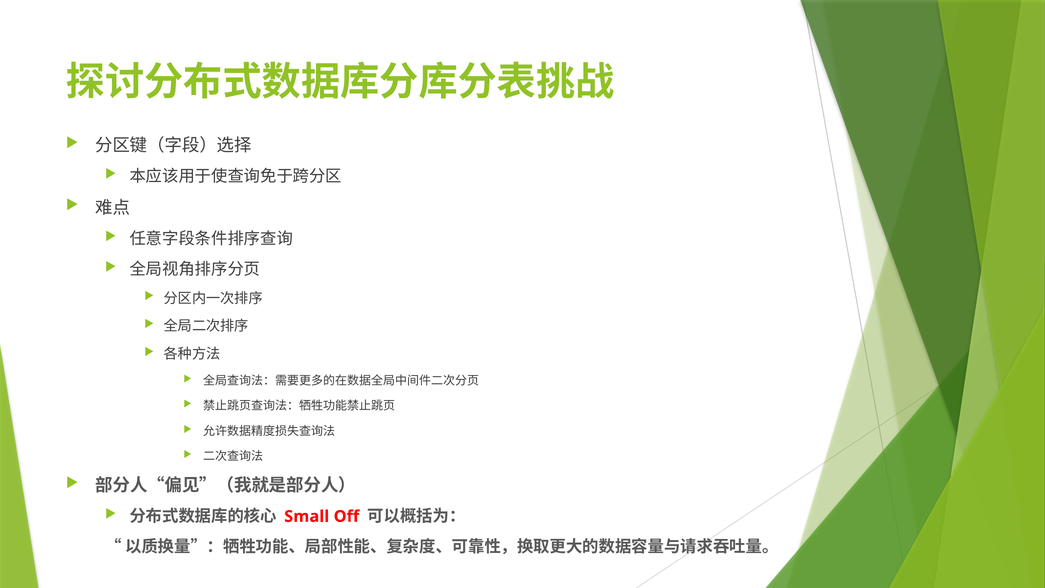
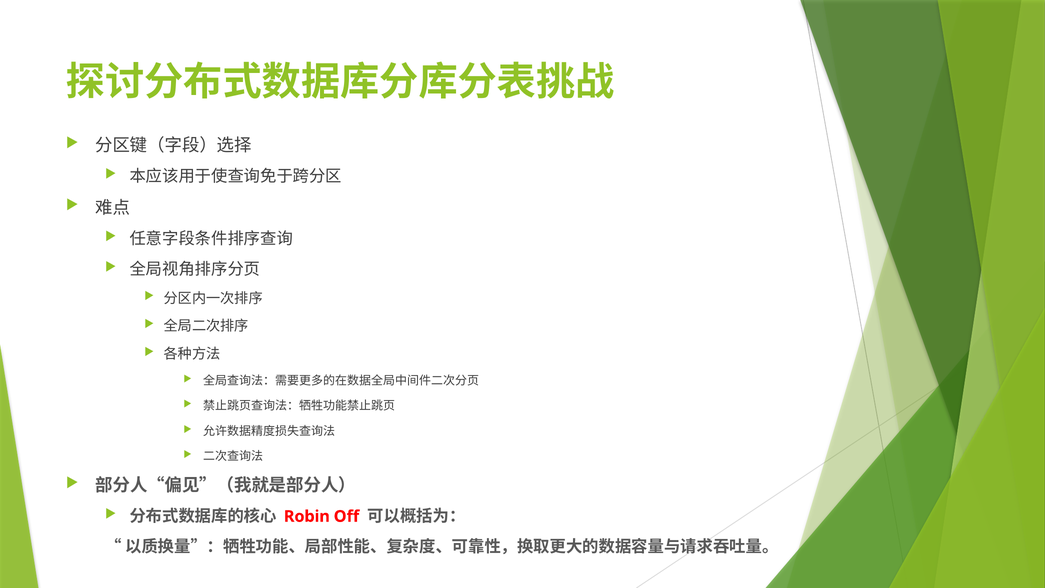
Small: Small -> Robin
